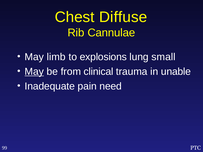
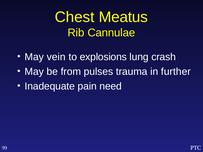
Diffuse: Diffuse -> Meatus
limb: limb -> vein
small: small -> crash
May at (34, 72) underline: present -> none
clinical: clinical -> pulses
unable: unable -> further
